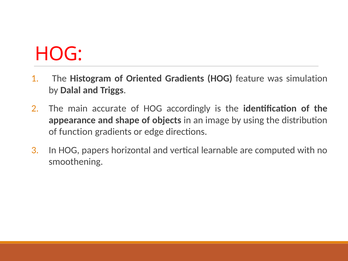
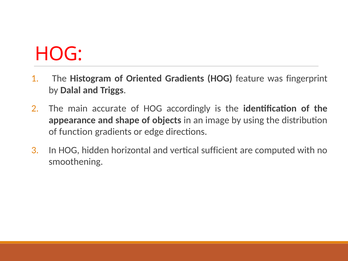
simulation: simulation -> fingerprint
papers: papers -> hidden
learnable: learnable -> sufficient
